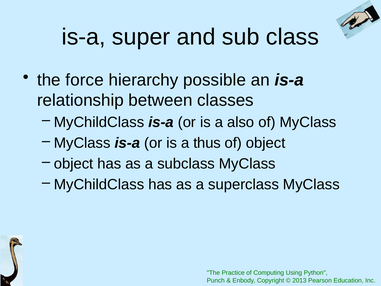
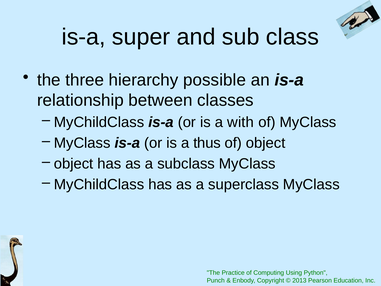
force: force -> three
also: also -> with
